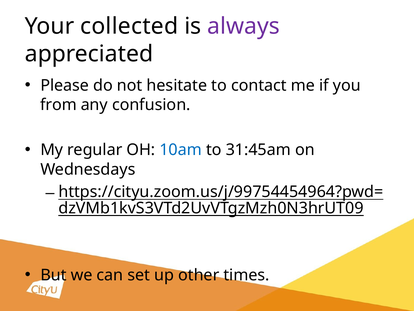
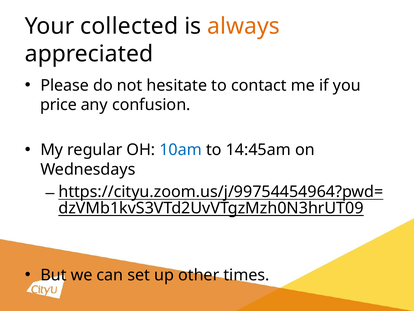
always colour: purple -> orange
from: from -> price
31:45am: 31:45am -> 14:45am
